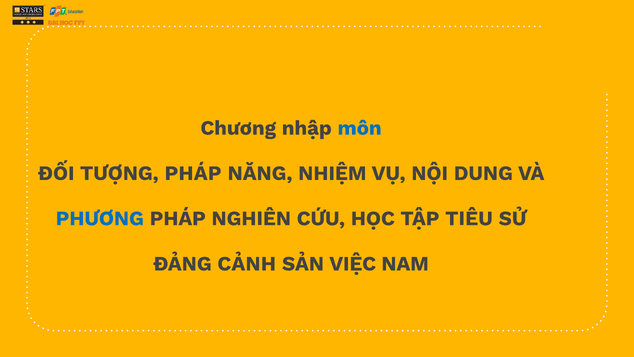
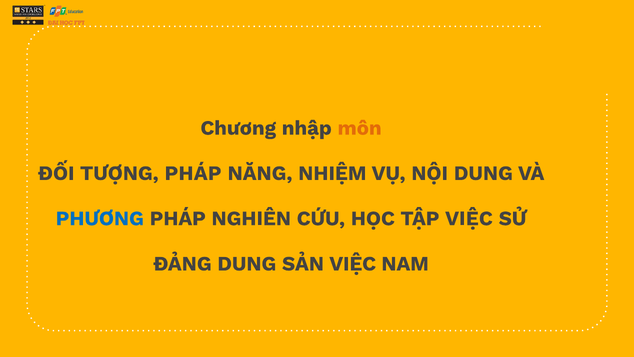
môn colour: blue -> orange
TẬP TIÊU: TIÊU -> VIỆC
ĐẢNG CẢNH: CẢNH -> DUNG
